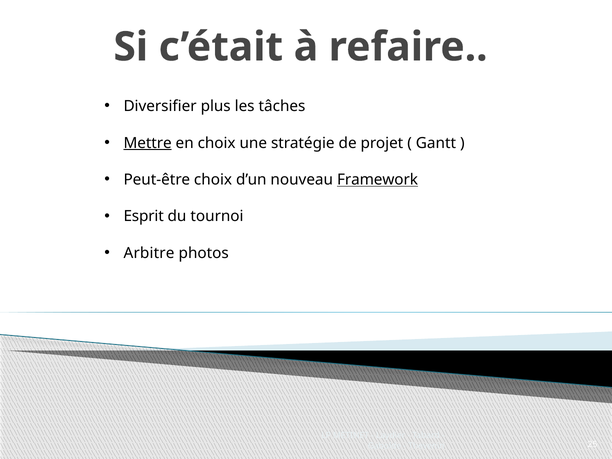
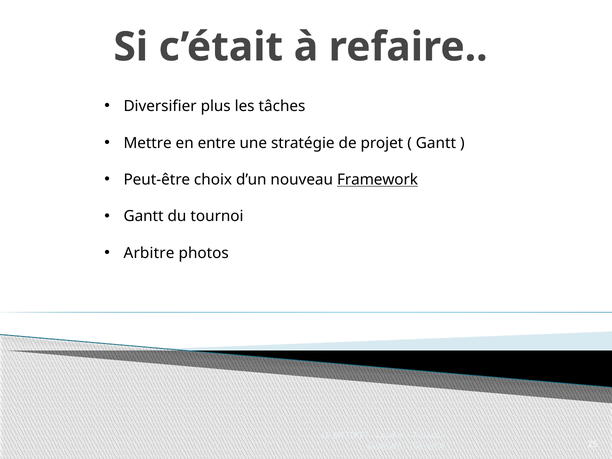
Mettre underline: present -> none
en choix: choix -> entre
Esprit at (144, 216): Esprit -> Gantt
